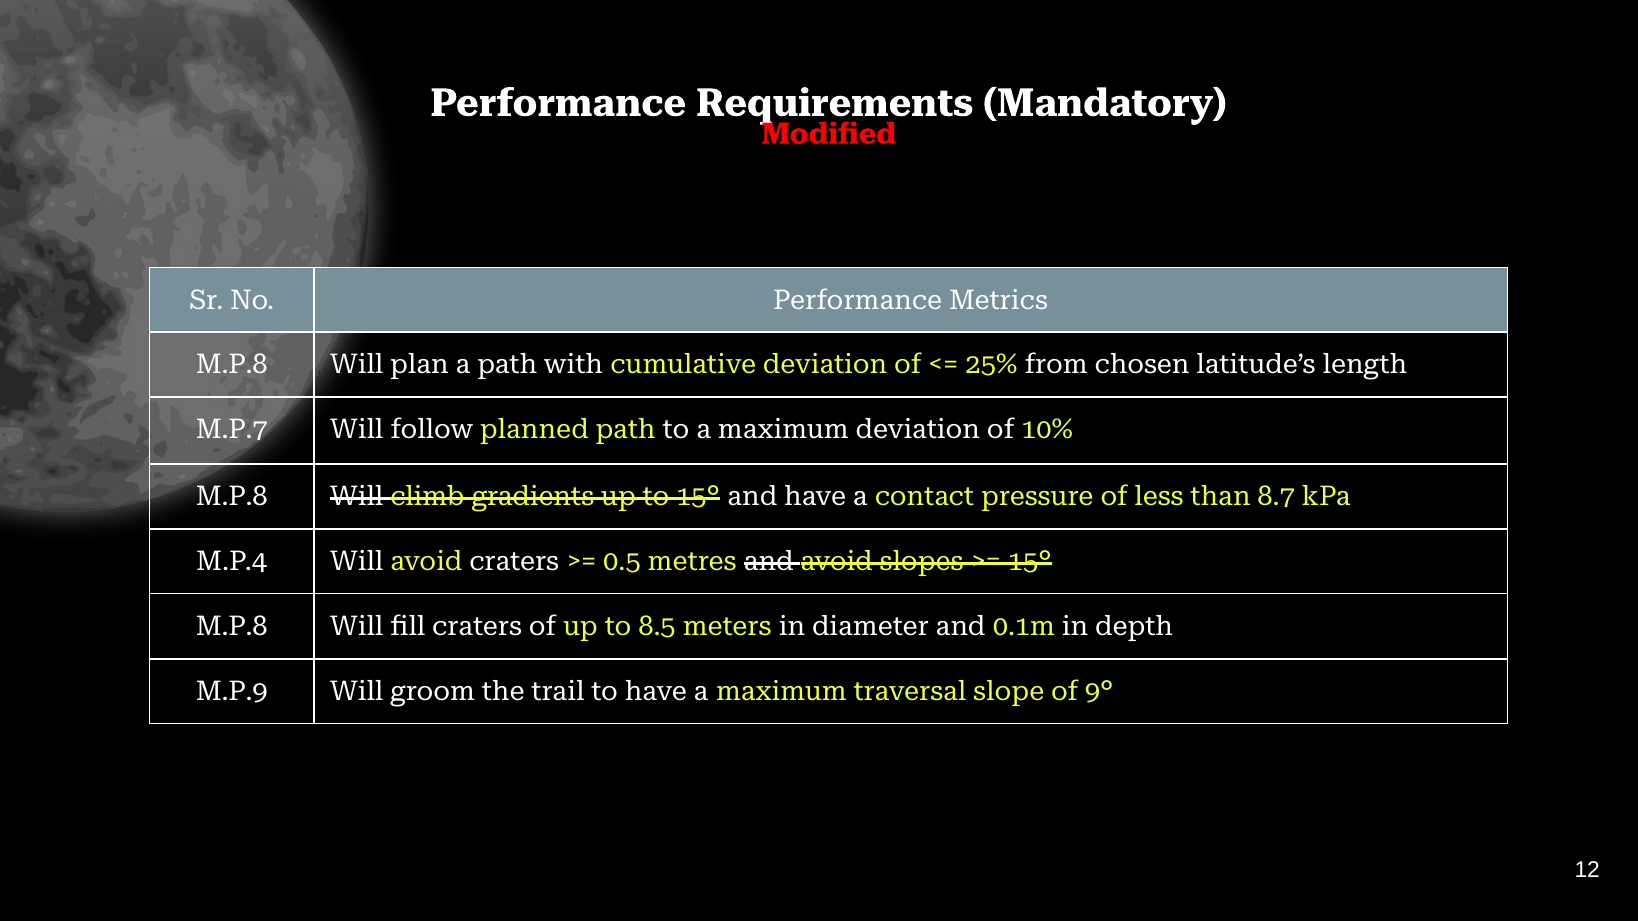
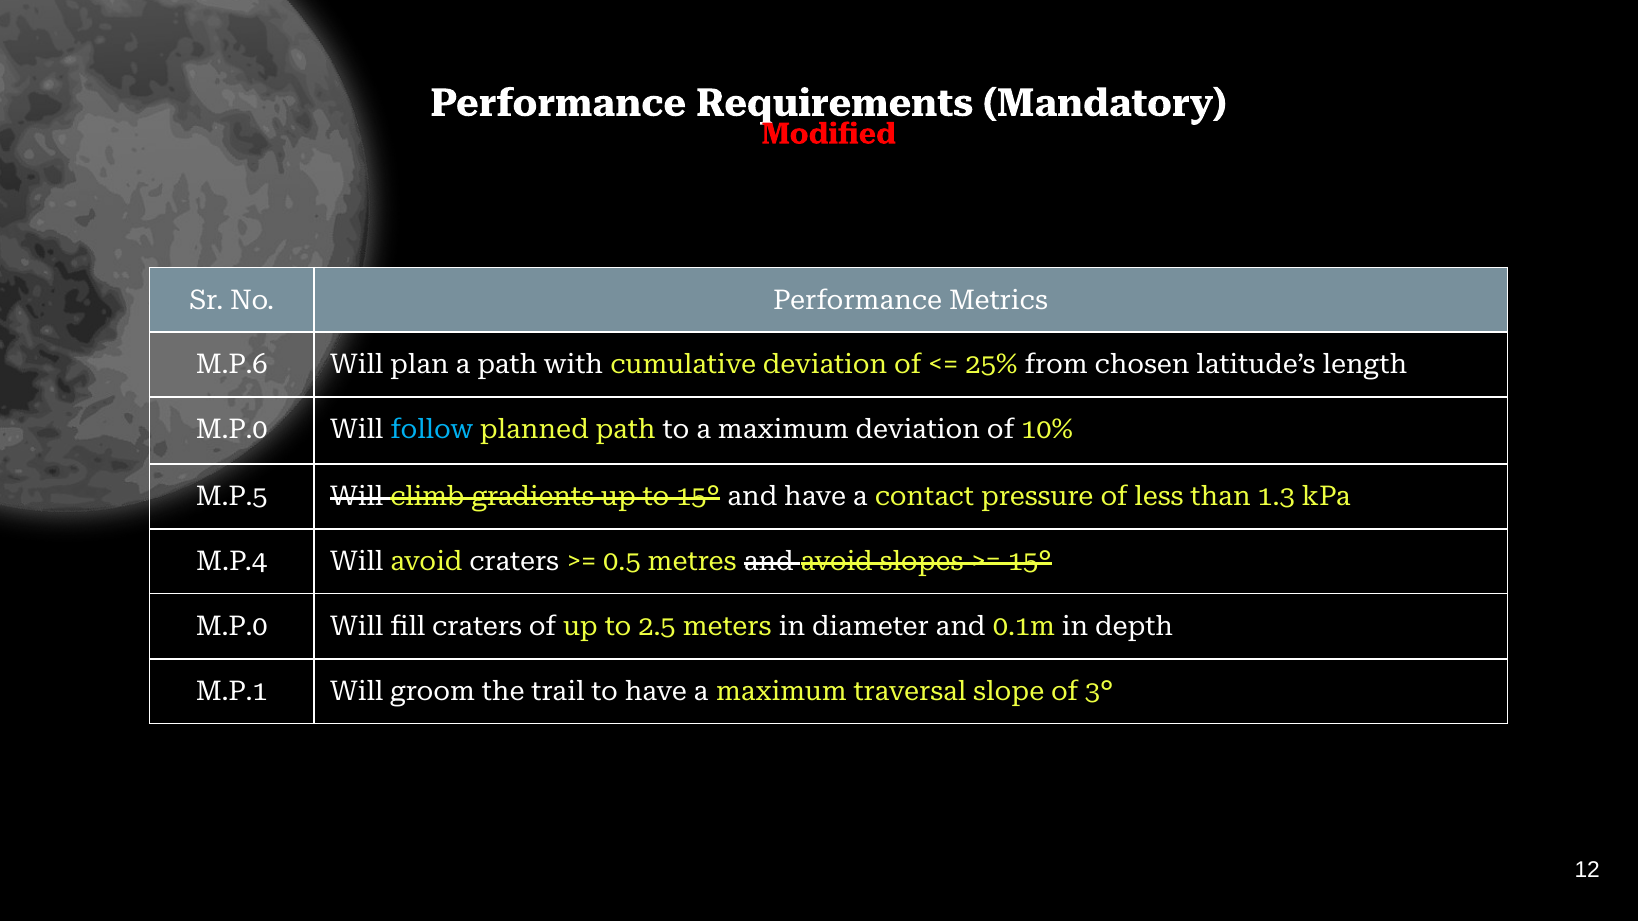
M.P.8 at (232, 365): M.P.8 -> M.P.6
M.P.7 at (232, 430): M.P.7 -> M.P.0
follow colour: white -> light blue
M.P.8 at (232, 497): M.P.8 -> M.P.5
8.7: 8.7 -> 1.3
M.P.8 at (232, 626): M.P.8 -> M.P.0
8.5: 8.5 -> 2.5
M.P.9: M.P.9 -> M.P.1
9°: 9° -> 3°
